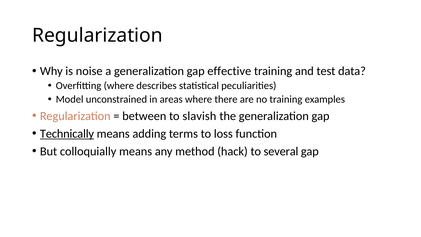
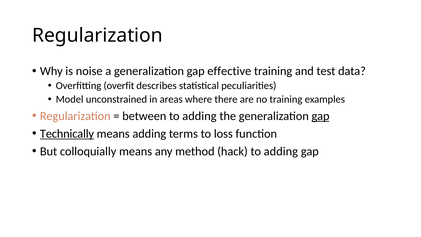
Overfitting where: where -> overfit
slavish at (199, 116): slavish -> adding
gap at (321, 116) underline: none -> present
hack to several: several -> adding
